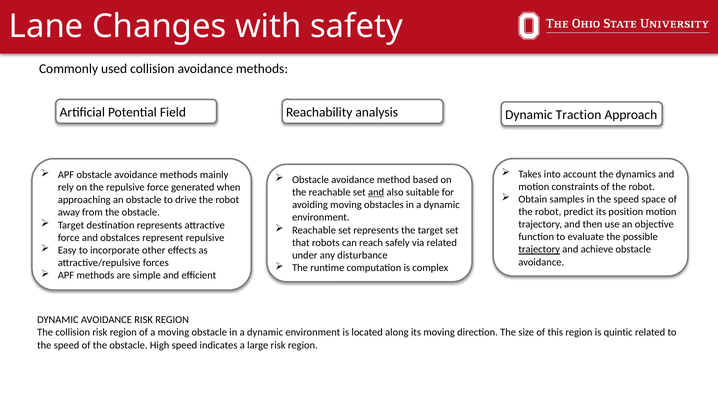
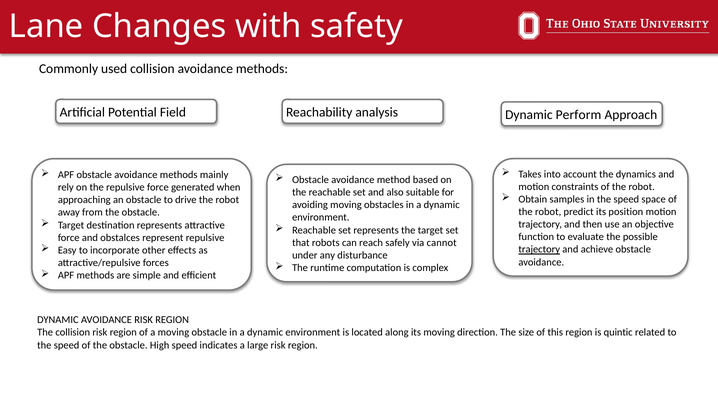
Traction: Traction -> Perform
and at (376, 192) underline: present -> none
via related: related -> cannot
